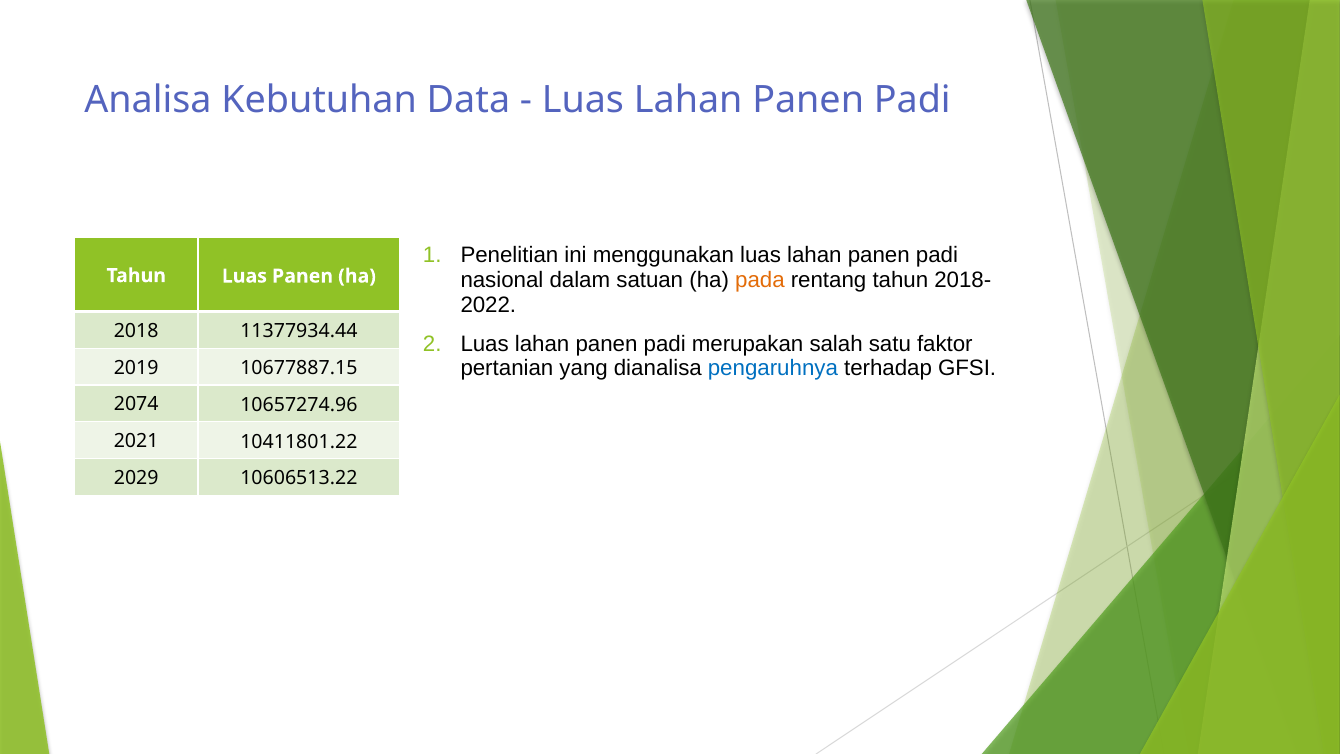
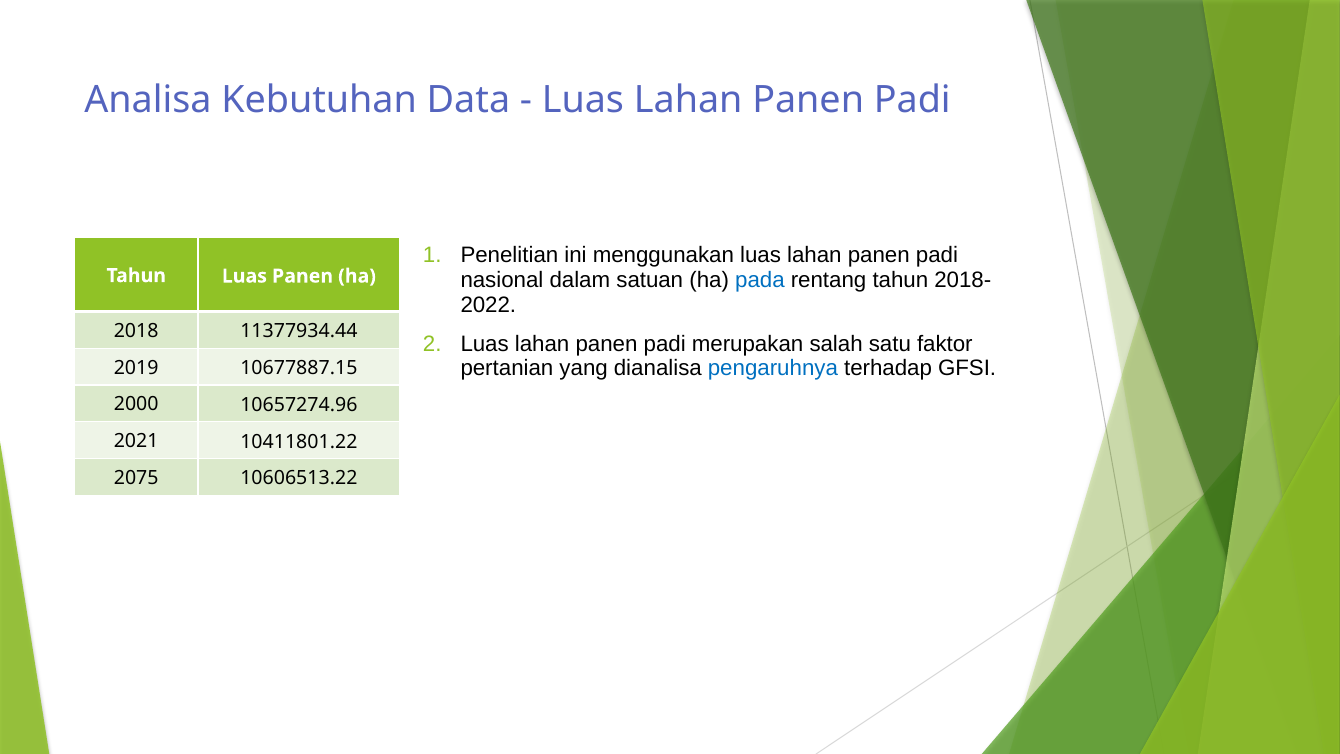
pada colour: orange -> blue
2074: 2074 -> 2000
2029: 2029 -> 2075
